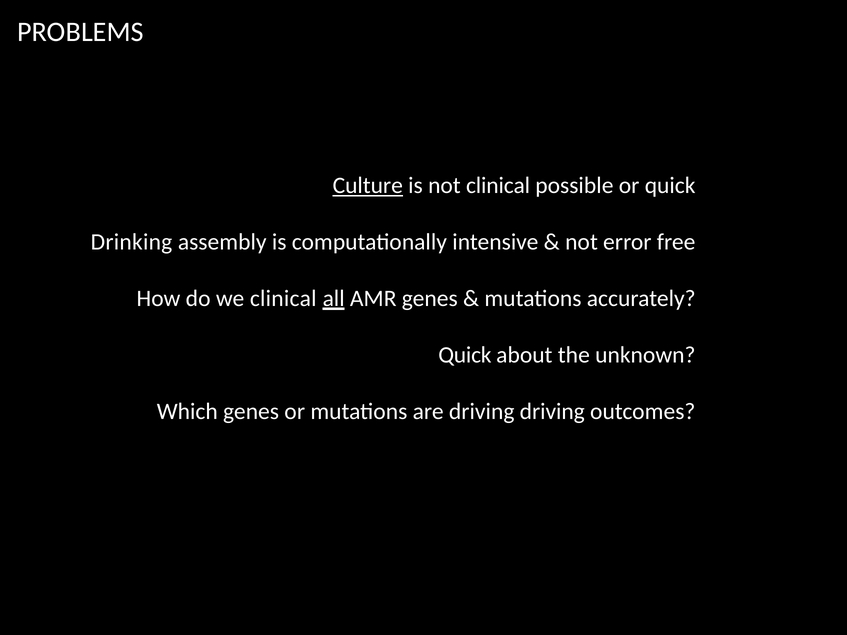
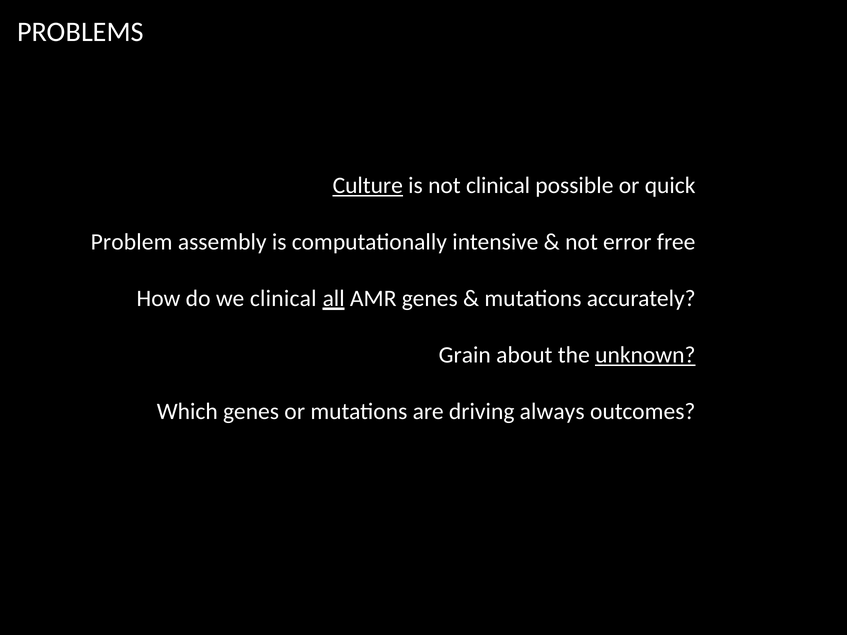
Drinking: Drinking -> Problem
Quick at (465, 355): Quick -> Grain
unknown underline: none -> present
driving driving: driving -> always
